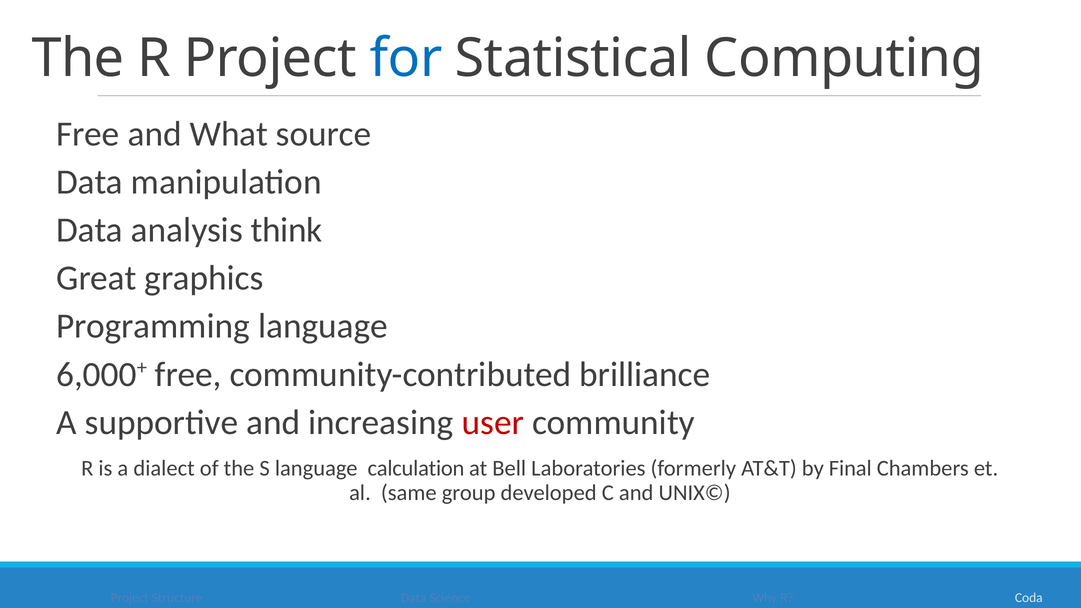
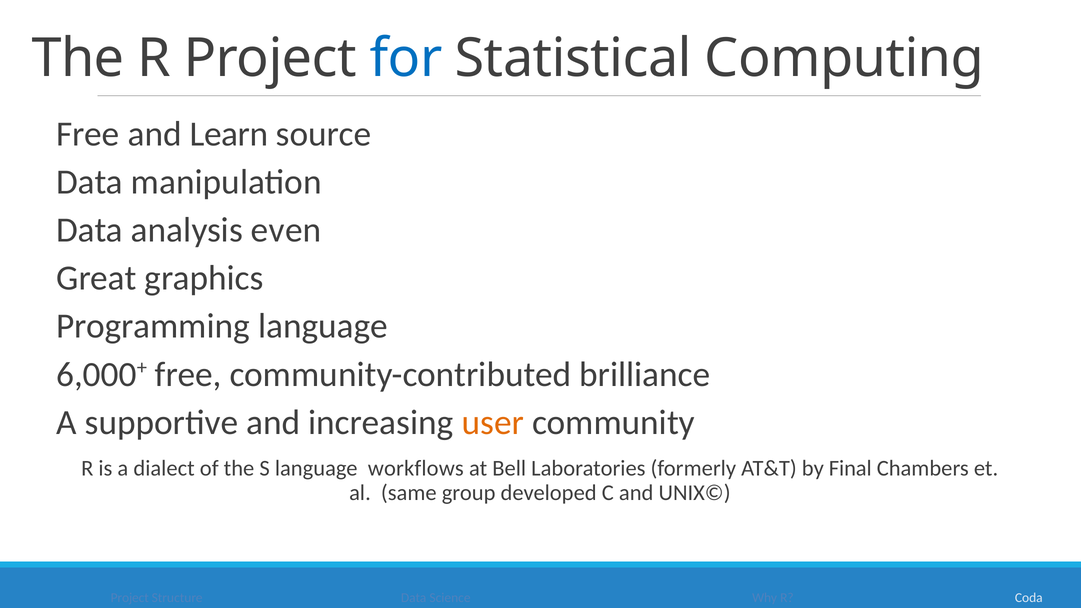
What: What -> Learn
think: think -> even
user colour: red -> orange
calculation: calculation -> workflows
